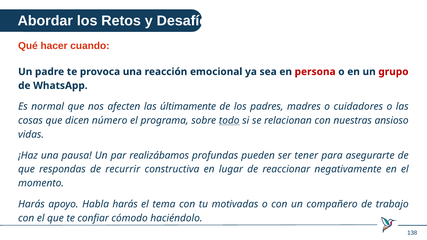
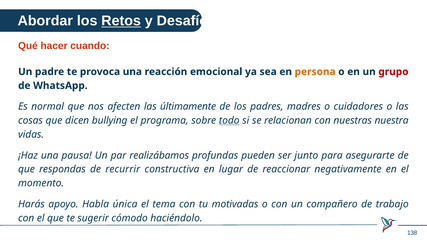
Retos underline: none -> present
persona colour: red -> orange
número: número -> bullying
ansioso: ansioso -> nuestra
tener: tener -> junto
Habla harás: harás -> única
confiar: confiar -> sugerir
